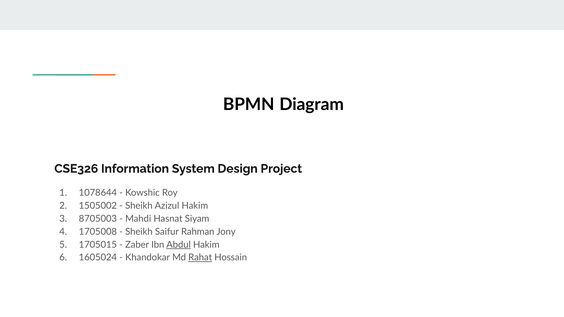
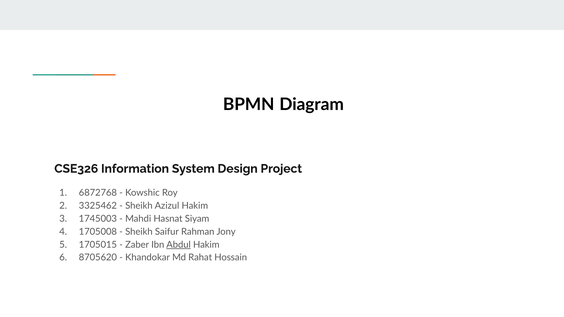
1078644: 1078644 -> 6872768
1505002: 1505002 -> 3325462
8705003: 8705003 -> 1745003
1605024: 1605024 -> 8705620
Rahat underline: present -> none
